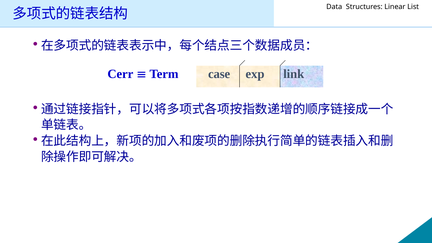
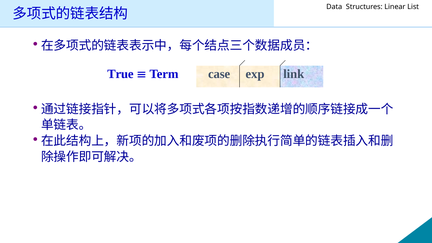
Cerr: Cerr -> True
